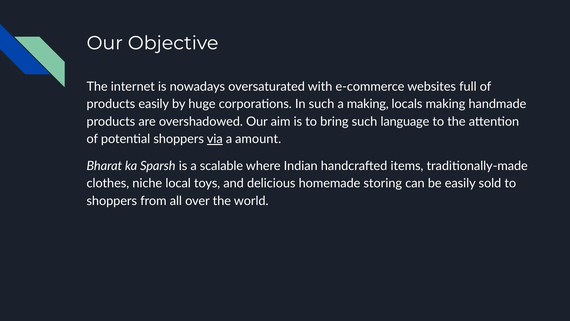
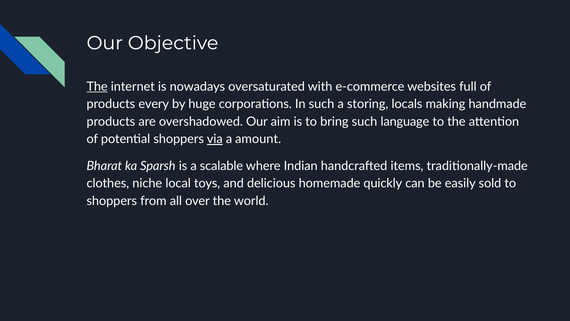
The at (97, 87) underline: none -> present
products easily: easily -> every
a making: making -> storing
storing: storing -> quickly
